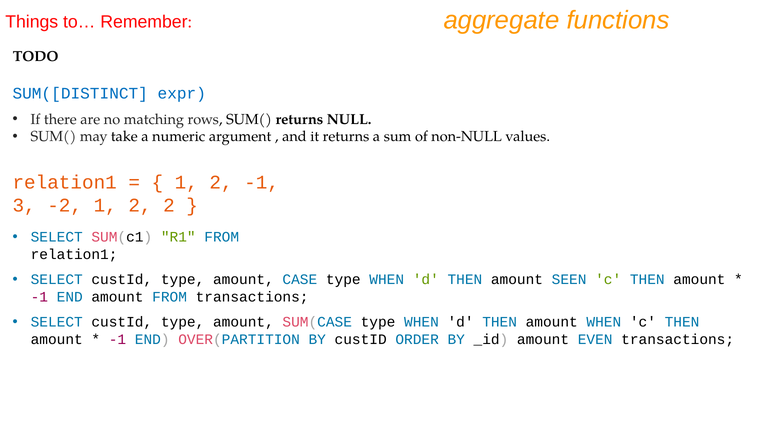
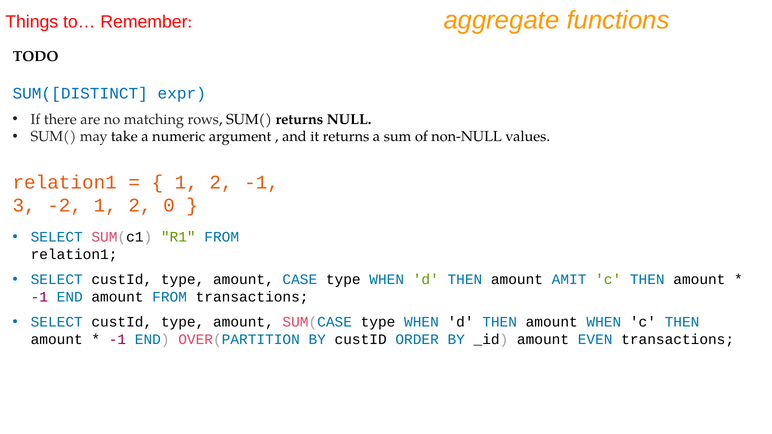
2 2: 2 -> 0
SEEN: SEEN -> AMIT
